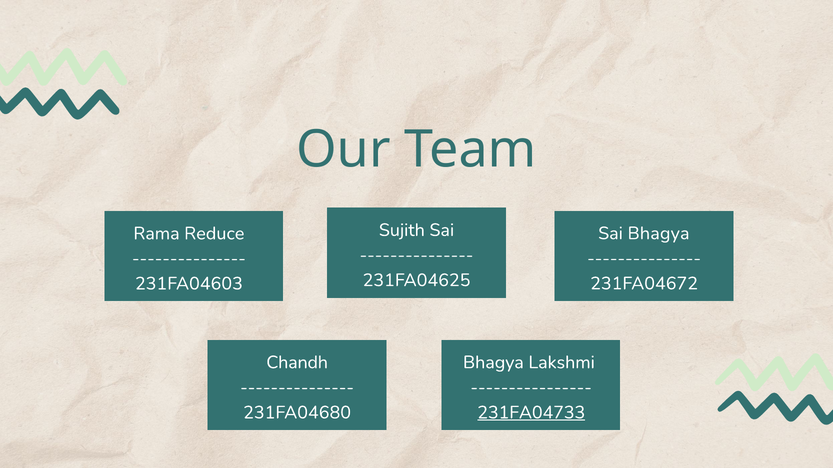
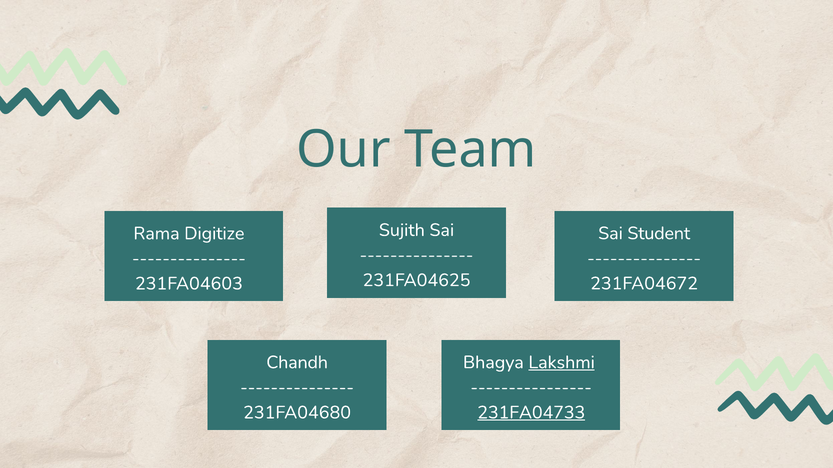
Sai Bhagya: Bhagya -> Student
Reduce: Reduce -> Digitize
Lakshmi underline: none -> present
